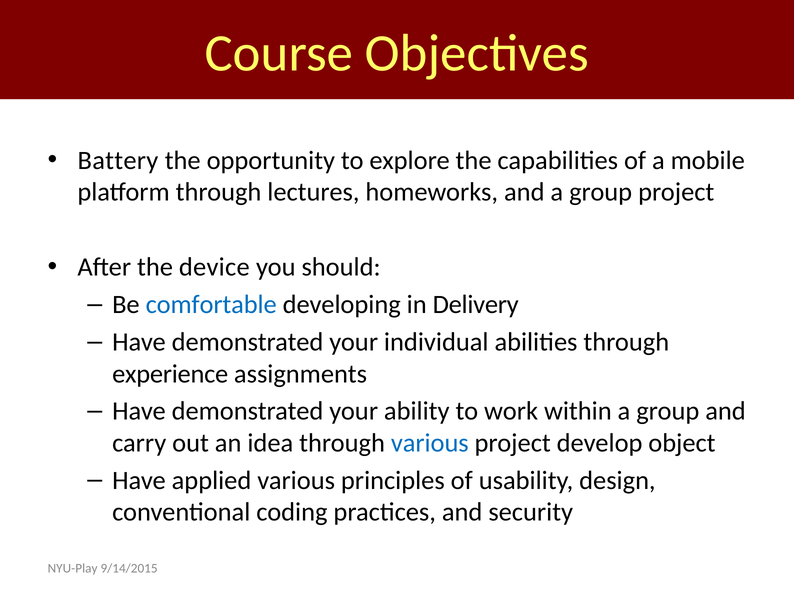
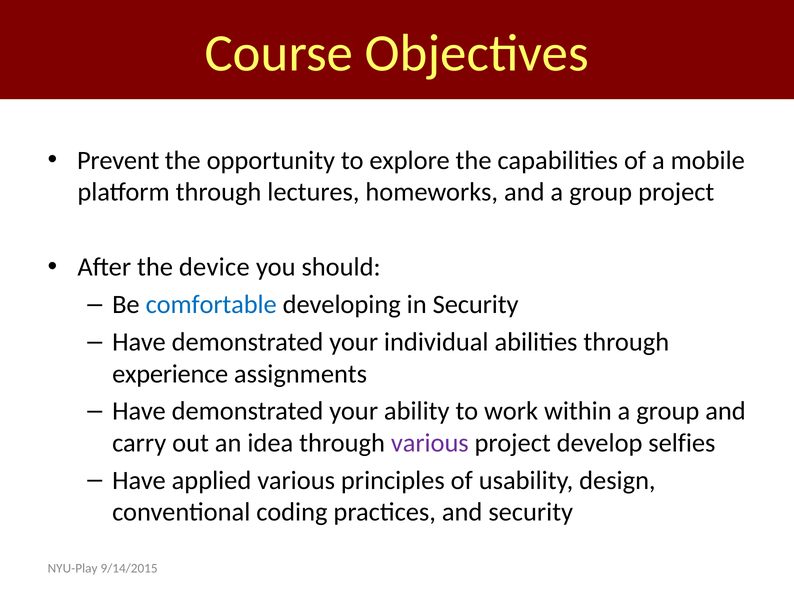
Battery: Battery -> Prevent
in Delivery: Delivery -> Security
various at (430, 443) colour: blue -> purple
object: object -> selfies
